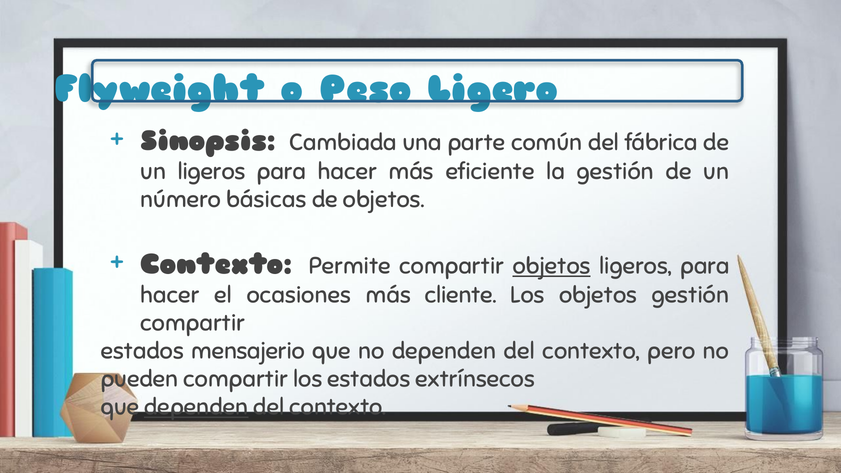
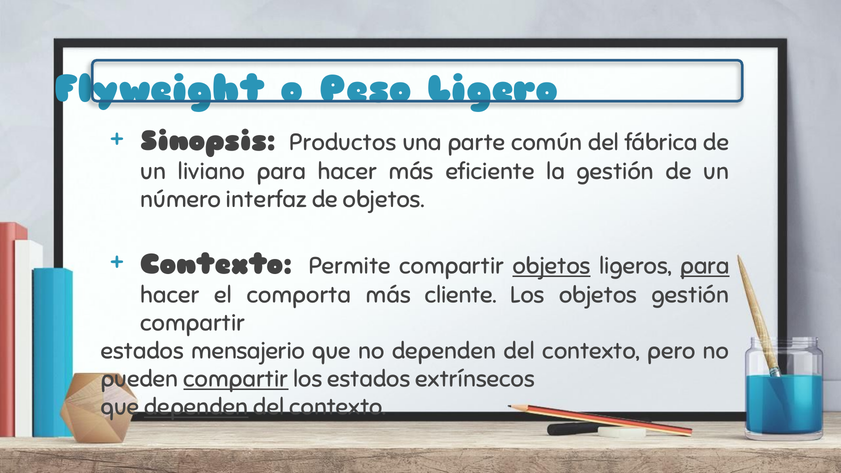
Cambiada: Cambiada -> Productos
un ligeros: ligeros -> liviano
básicas: básicas -> interfaz
para at (705, 266) underline: none -> present
ocasiones: ocasiones -> comporta
compartir at (236, 379) underline: none -> present
